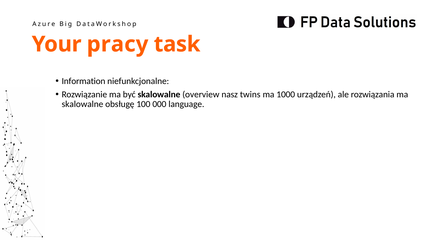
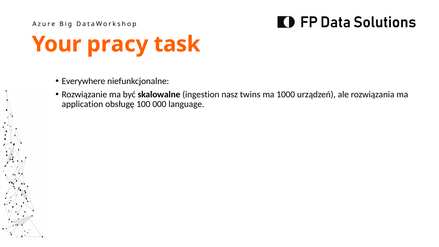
Information: Information -> Everywhere
overview: overview -> ingestion
skalowalne at (82, 104): skalowalne -> application
